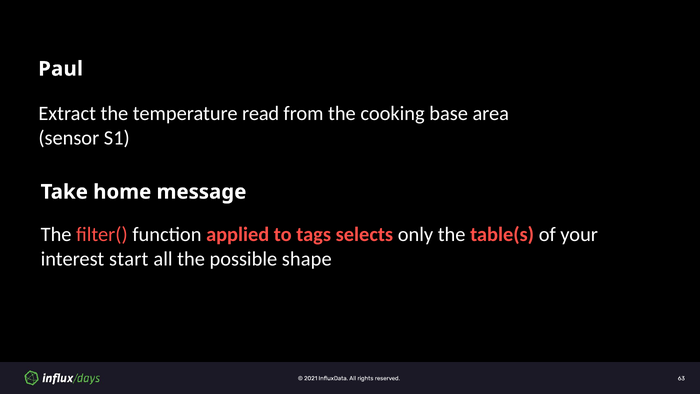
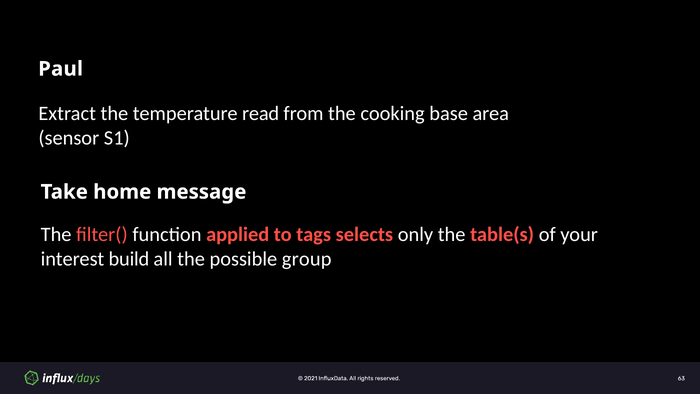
start: start -> build
shape: shape -> group
